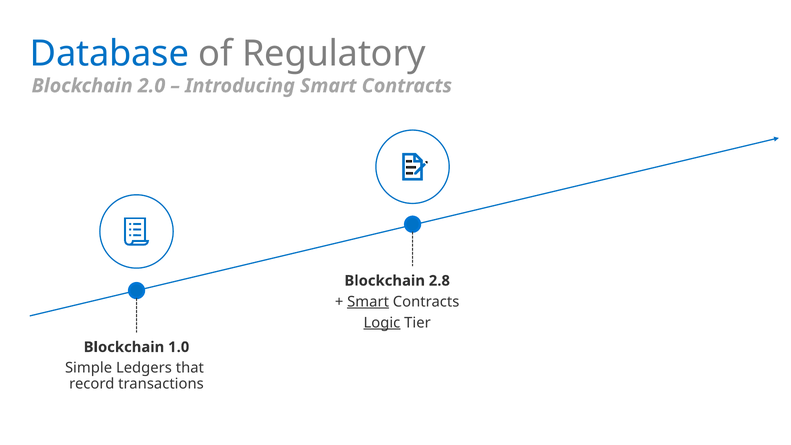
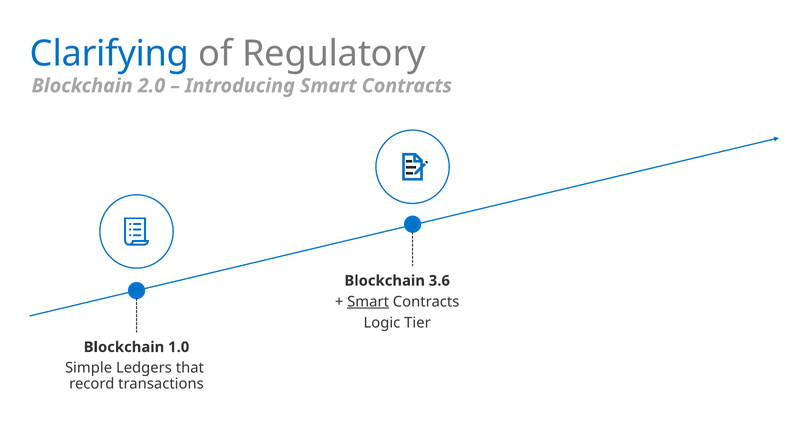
Database: Database -> Clarifying
2.8: 2.8 -> 3.6
Logic underline: present -> none
